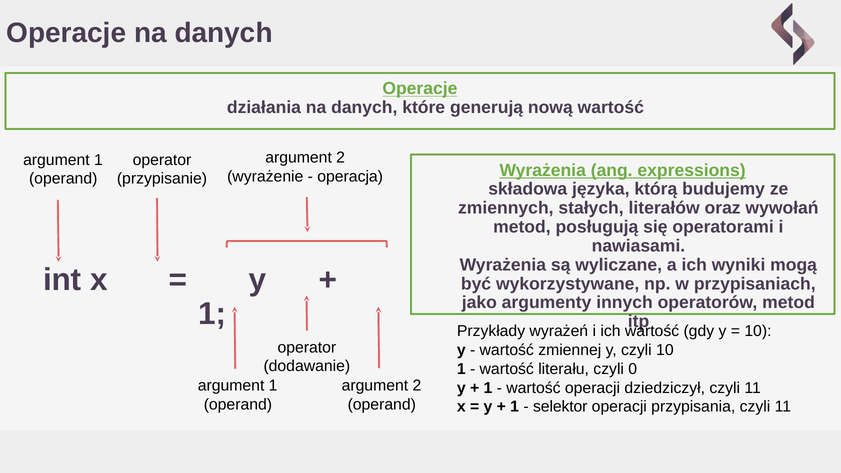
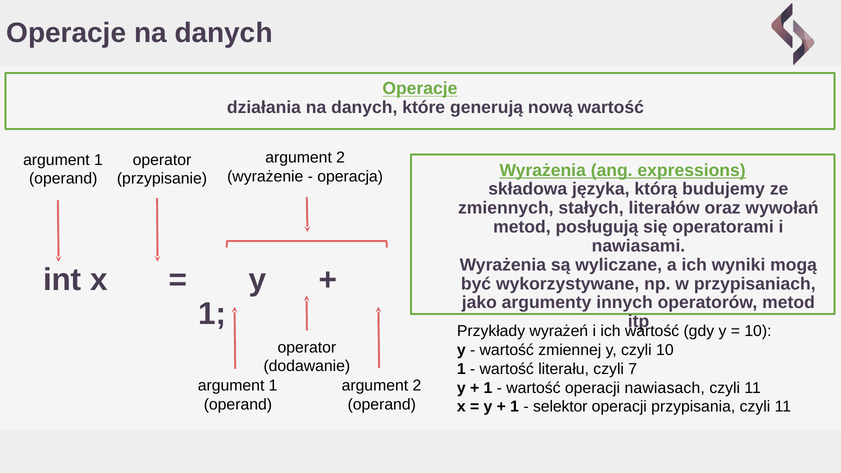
0: 0 -> 7
dziedziczył: dziedziczył -> nawiasach
